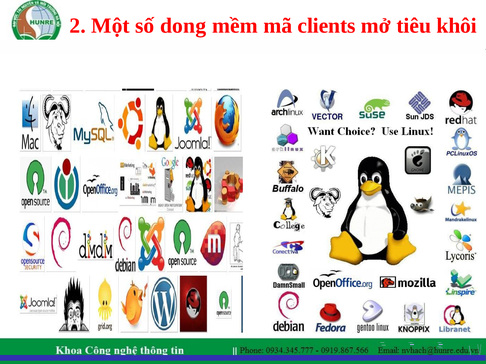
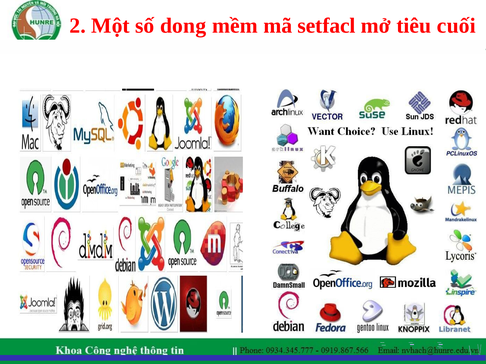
clients: clients -> setfacl
khôi: khôi -> cuối
